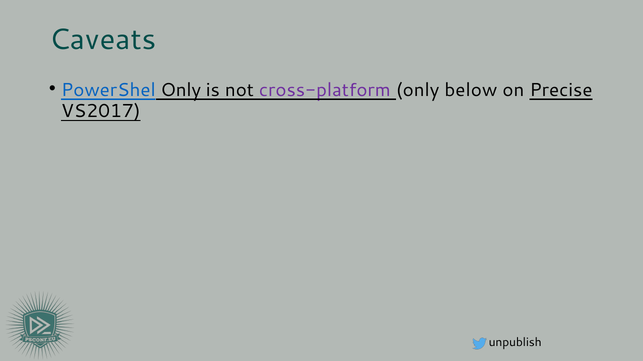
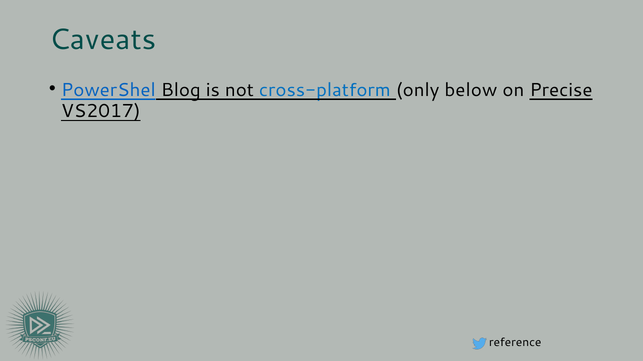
PowerShel Only: Only -> Blog
cross-platform colour: purple -> blue
unpublish: unpublish -> reference
